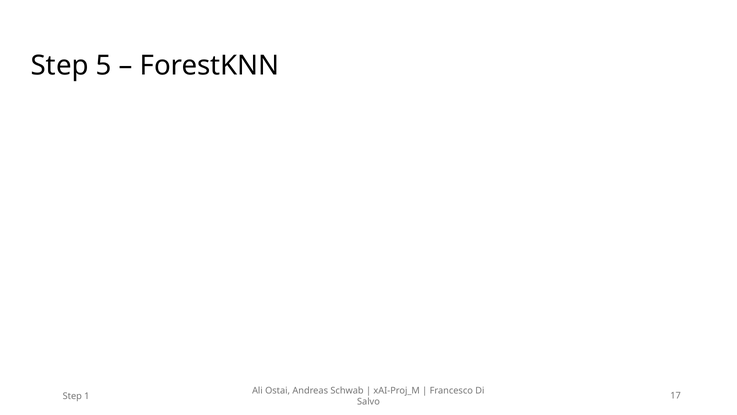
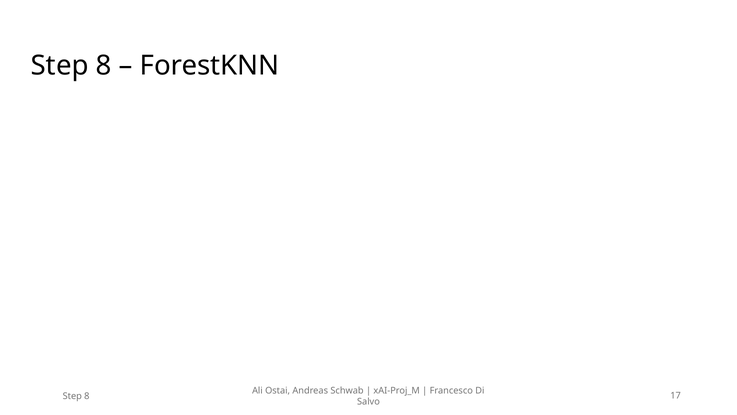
5 at (104, 65): 5 -> 8
1 at (87, 396): 1 -> 8
